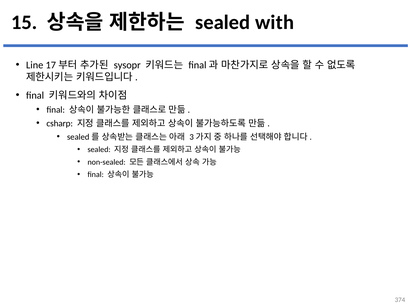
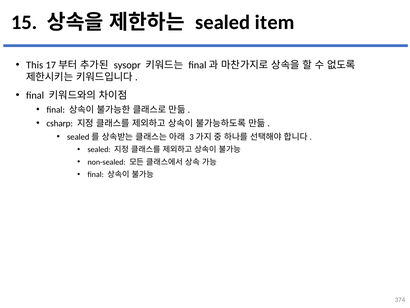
with: with -> item
Line: Line -> This
